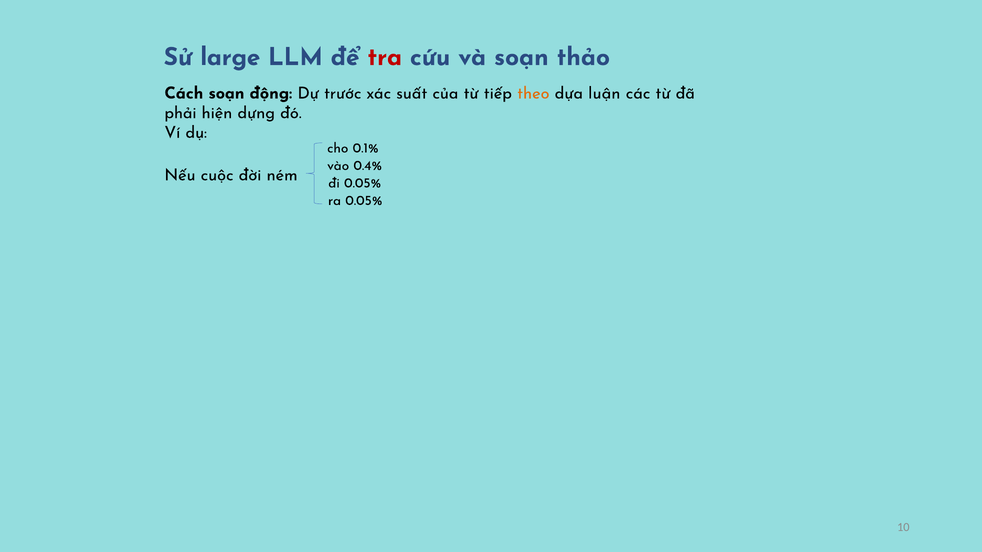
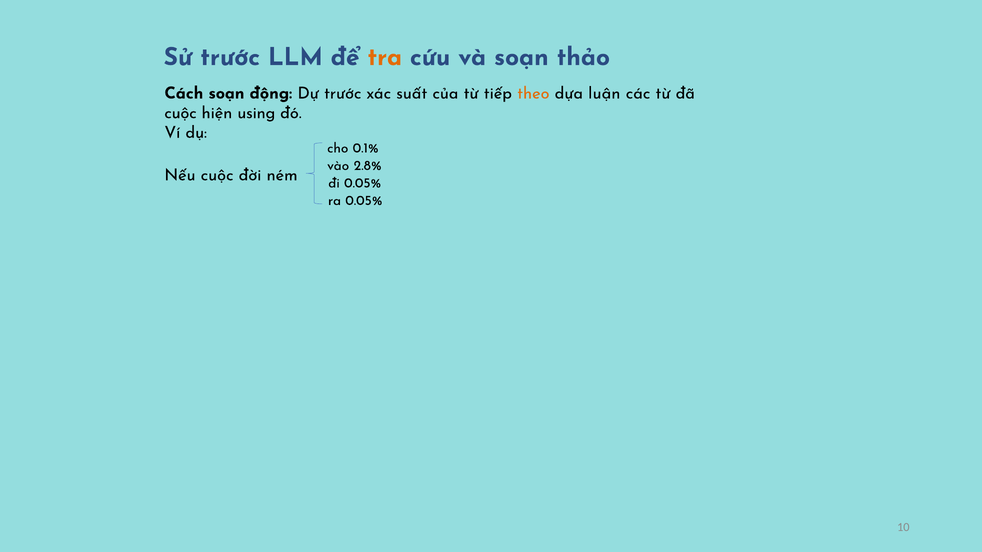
Sử large: large -> trước
tra colour: red -> orange
phải at (180, 113): phải -> cuộc
dựng: dựng -> using
0.4%: 0.4% -> 2.8%
